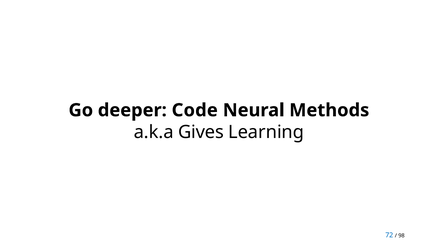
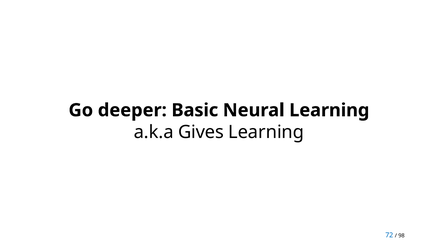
Code: Code -> Basic
Neural Methods: Methods -> Learning
